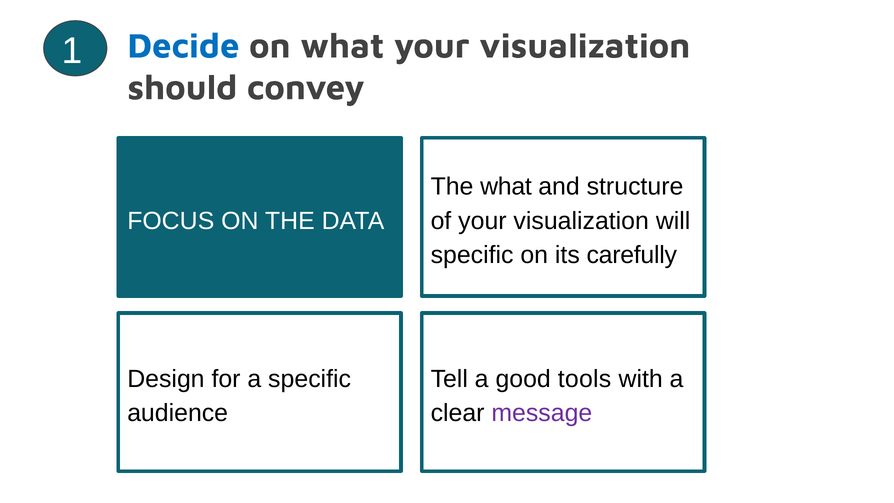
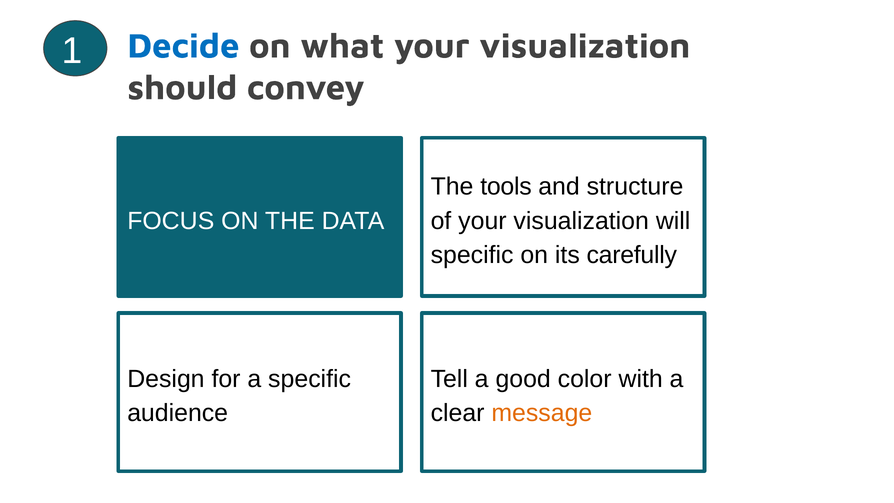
The what: what -> tools
tools: tools -> color
message colour: purple -> orange
